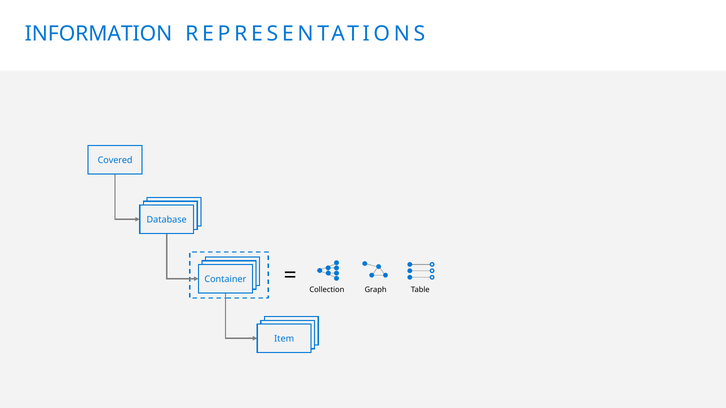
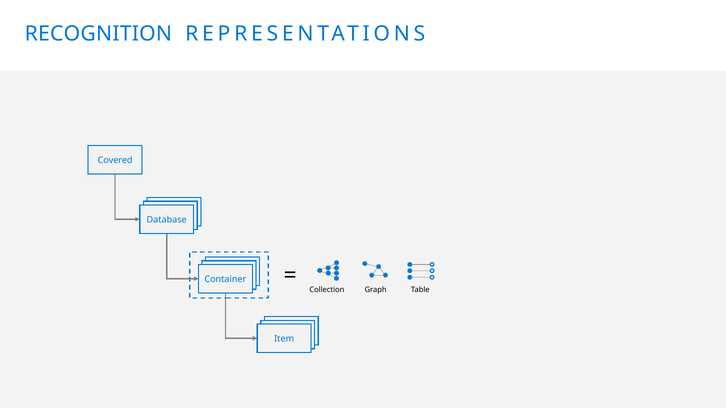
INFORMATION: INFORMATION -> RECOGNITION
